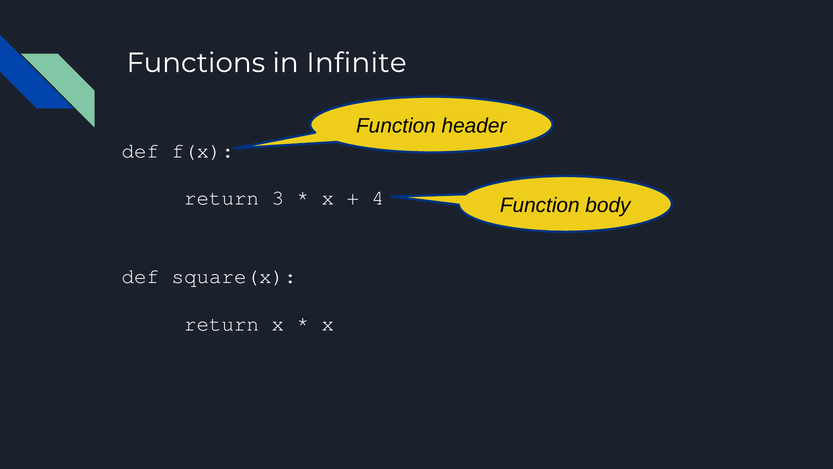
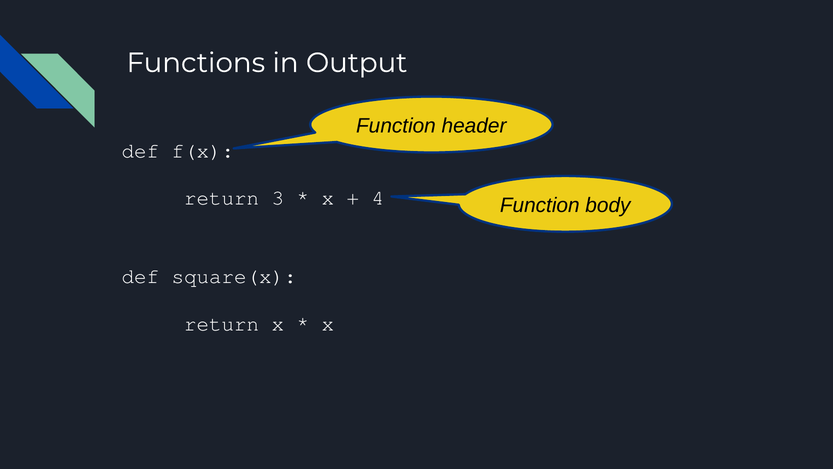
Infinite: Infinite -> Output
